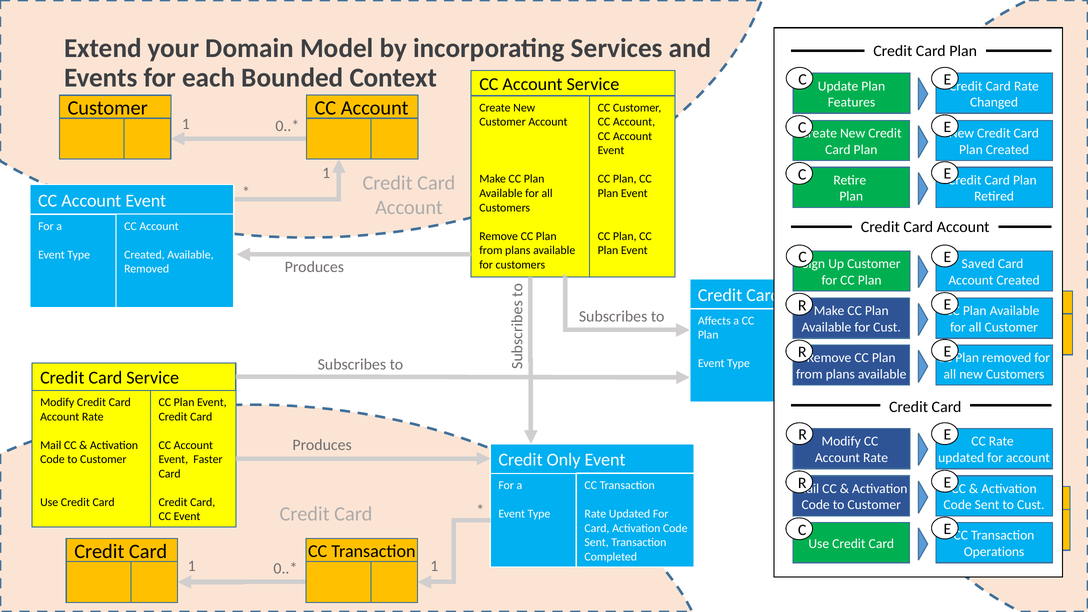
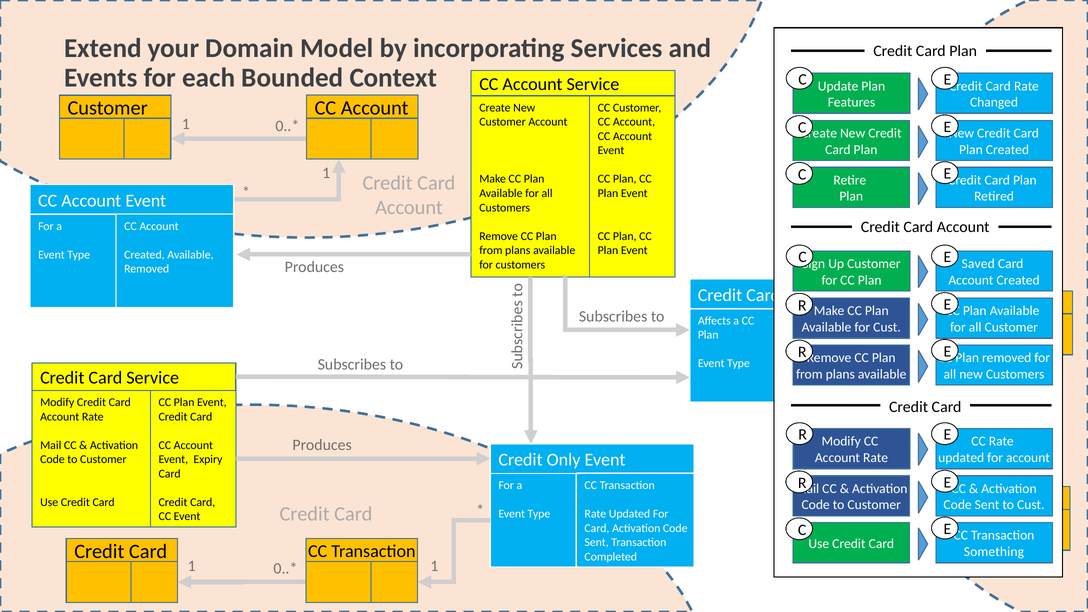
Faster: Faster -> Expiry
Operations: Operations -> Something
